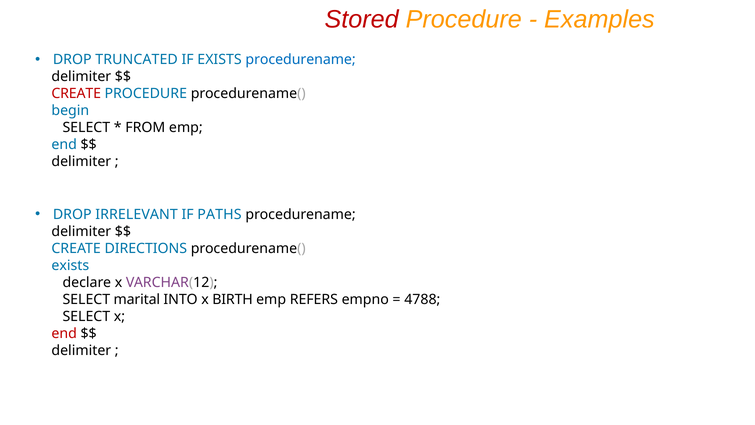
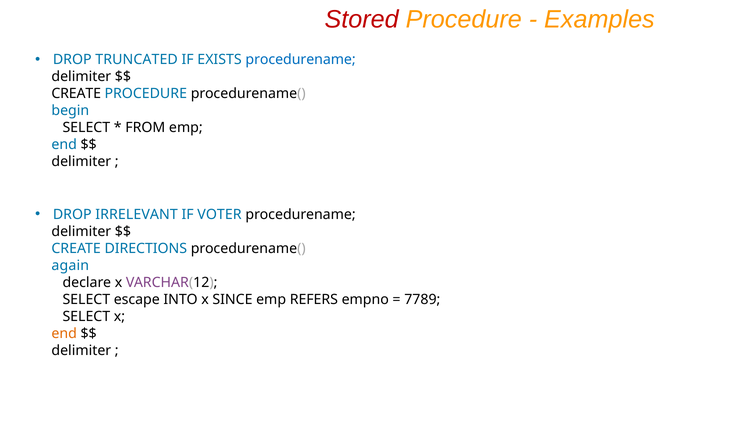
CREATE at (76, 94) colour: red -> black
PATHS: PATHS -> VOTER
exists at (70, 265): exists -> again
marital: marital -> escape
BIRTH: BIRTH -> SINCE
4788: 4788 -> 7789
end at (64, 333) colour: red -> orange
